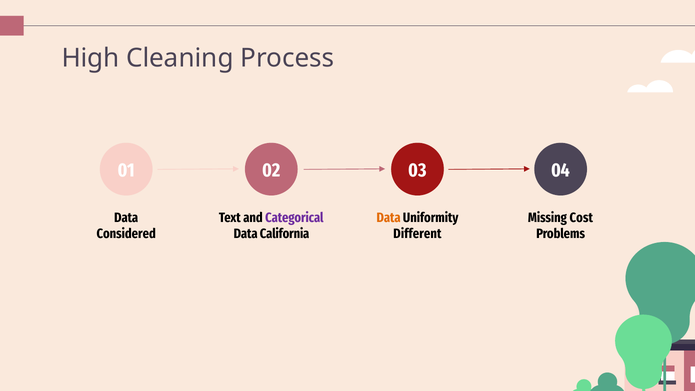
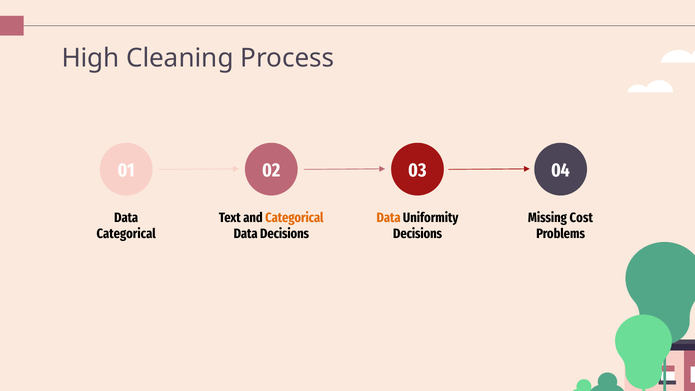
Categorical at (294, 218) colour: purple -> orange
Considered at (126, 234): Considered -> Categorical
Data California: California -> Decisions
Different at (417, 234): Different -> Decisions
